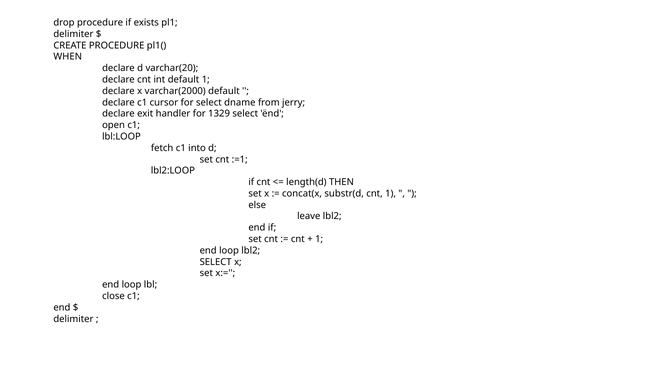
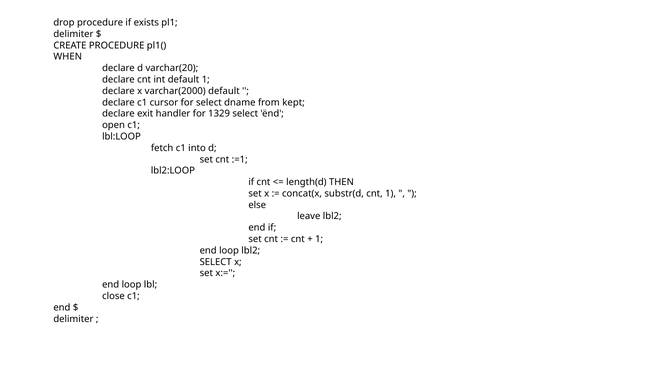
jerry: jerry -> kept
